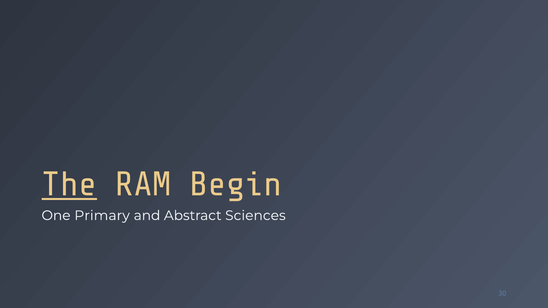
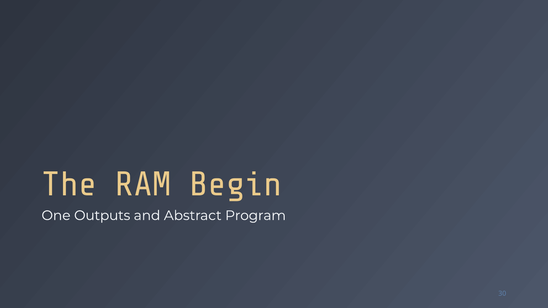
The underline: present -> none
Primary: Primary -> Outputs
Sciences: Sciences -> Program
